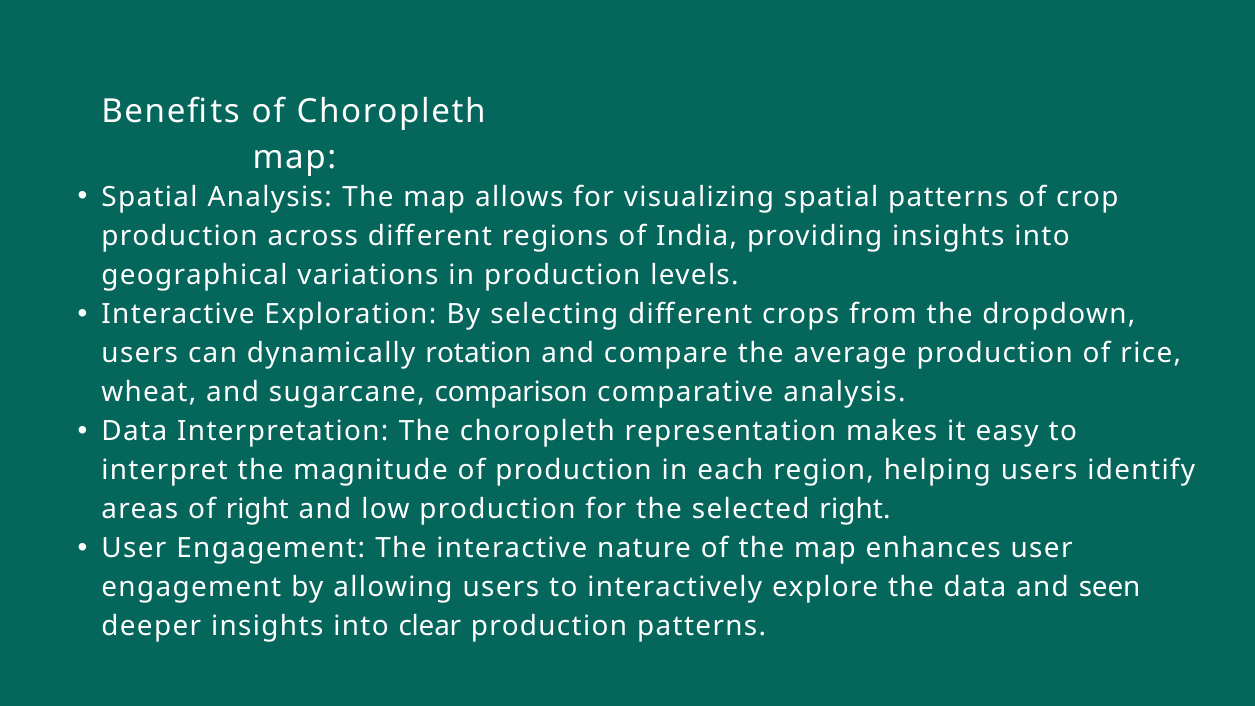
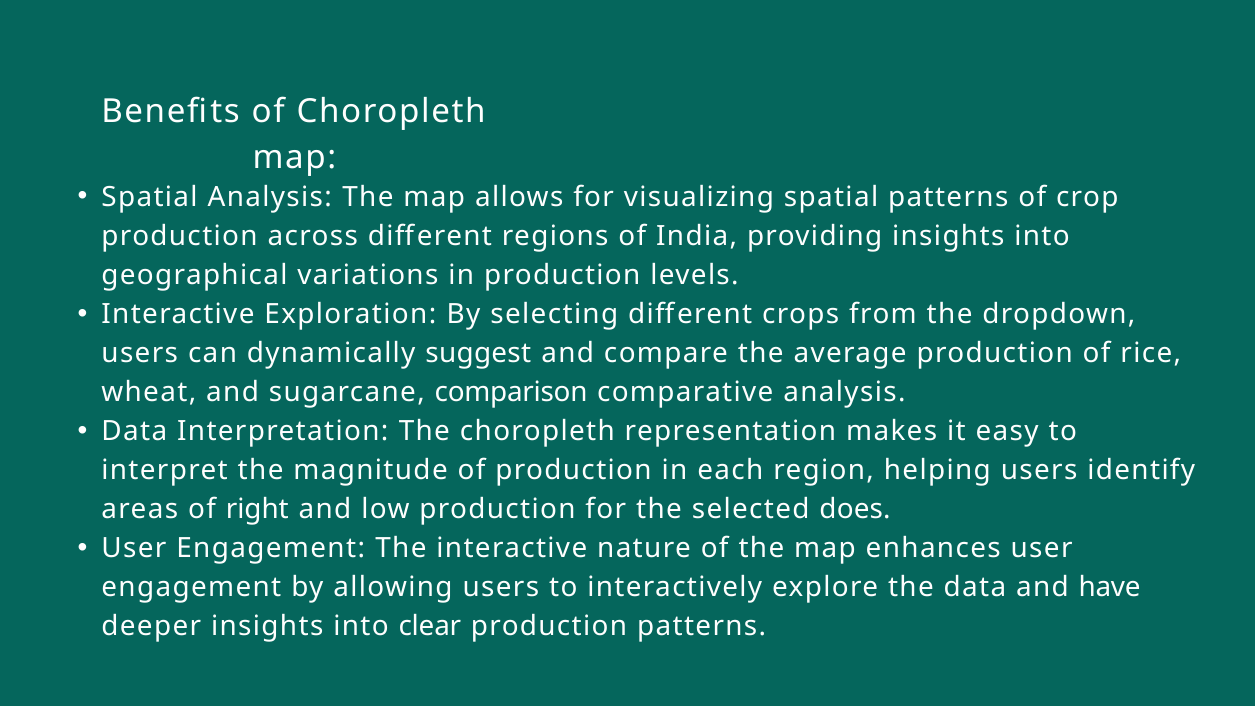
rotation: rotation -> suggest
selected right: right -> does
seen: seen -> have
